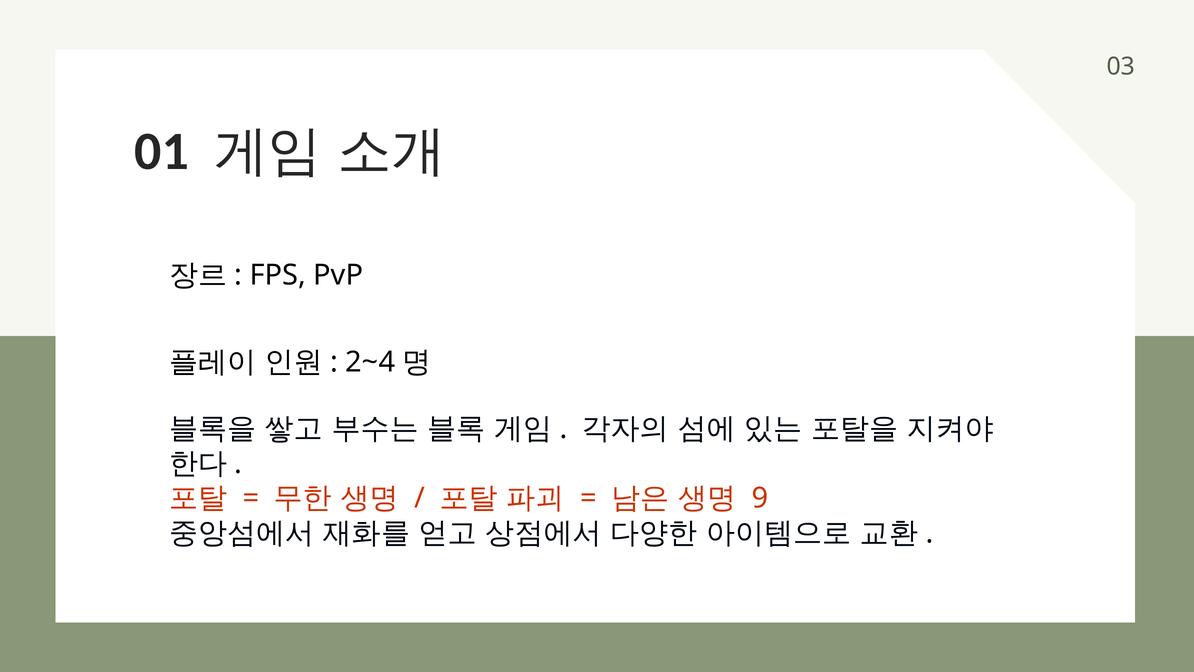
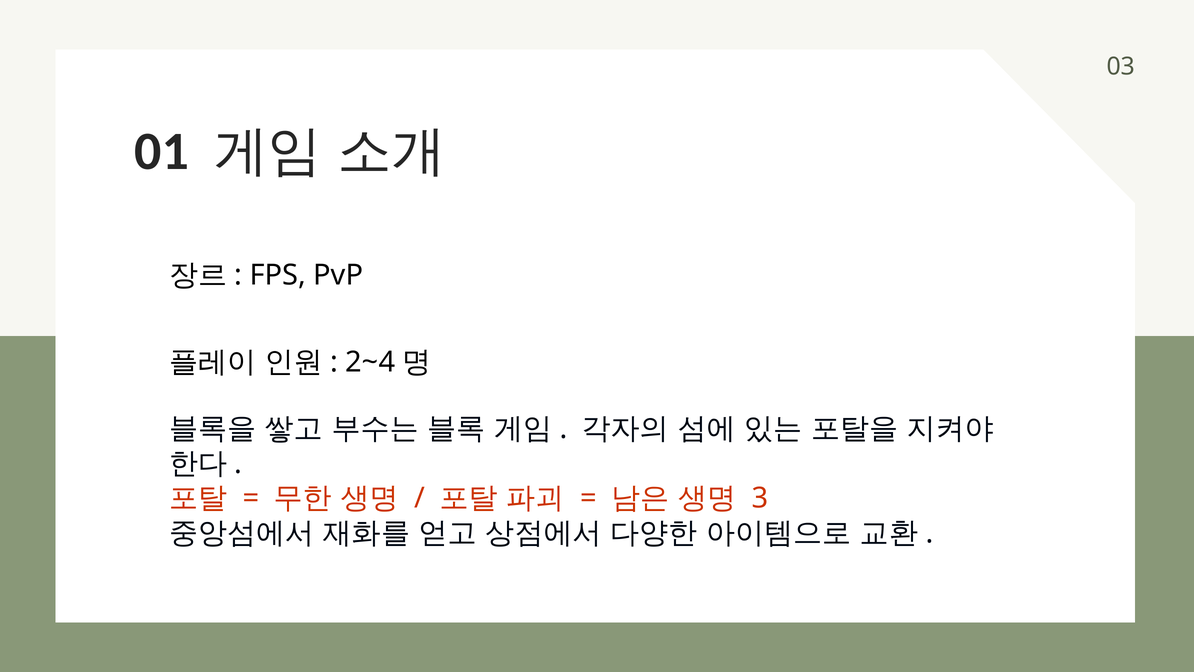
9: 9 -> 3
